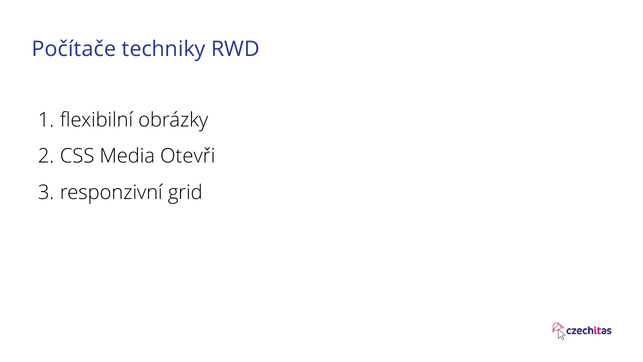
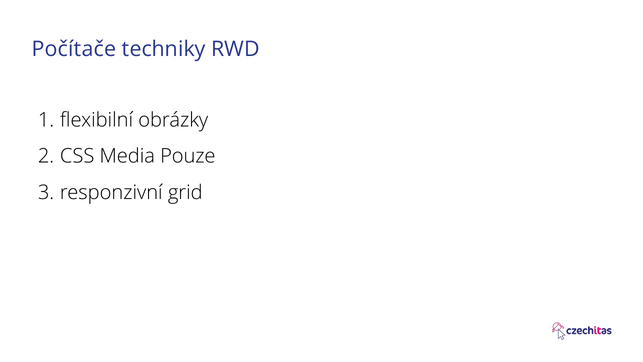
Otevři: Otevři -> Pouze
